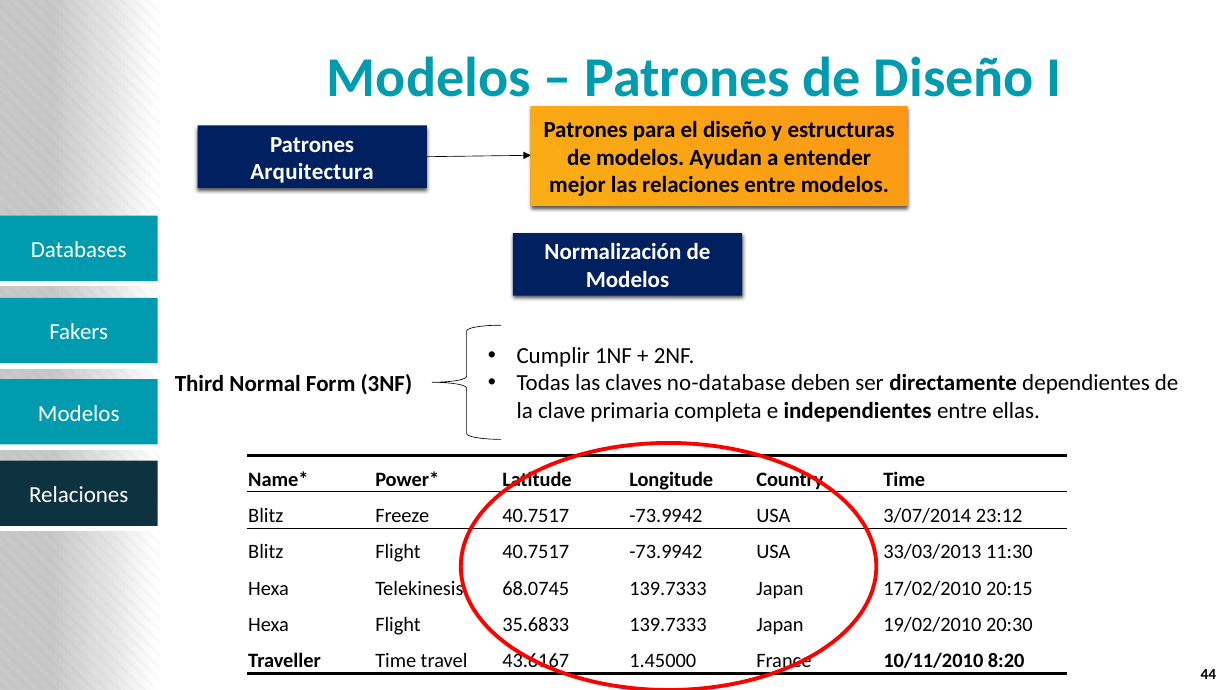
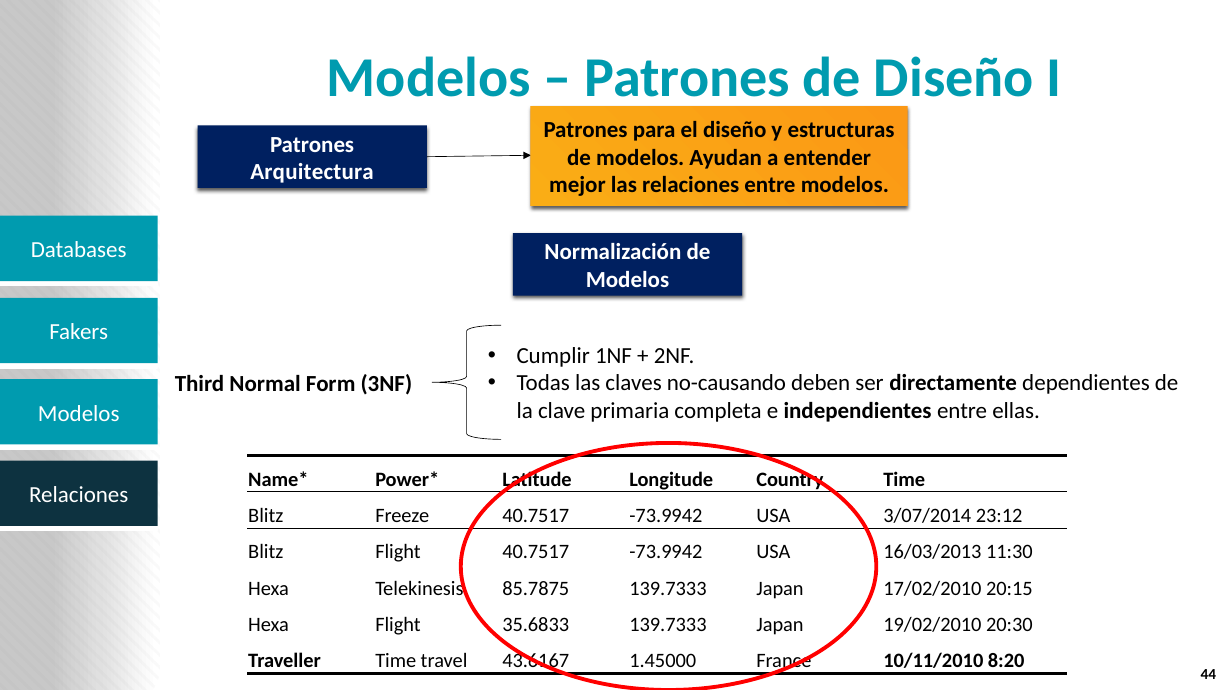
no-database: no-database -> no-causando
33/03/2013: 33/03/2013 -> 16/03/2013
68.0745: 68.0745 -> 85.7875
